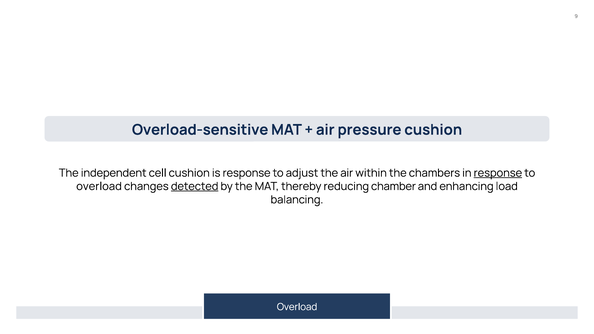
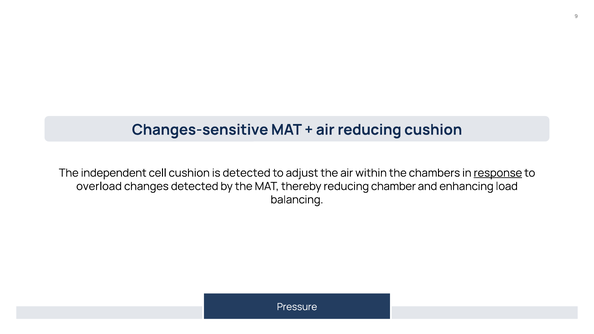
Overload-sensitive: Overload-sensitive -> Changes-sensitive
air pressure: pressure -> reducing
is response: response -> detected
detected at (195, 186) underline: present -> none
Overload at (297, 307): Overload -> Pressure
